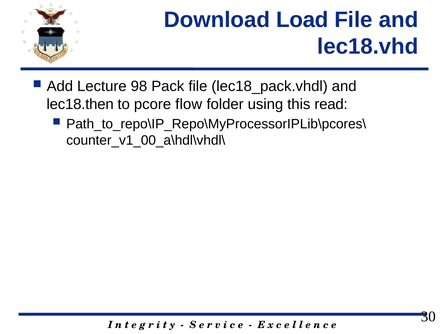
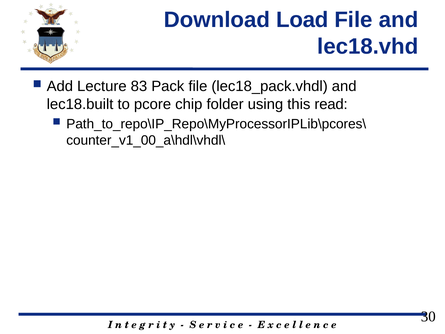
98: 98 -> 83
lec18.then: lec18.then -> lec18.built
flow: flow -> chip
